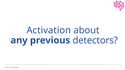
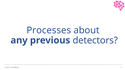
Activation: Activation -> Processes
